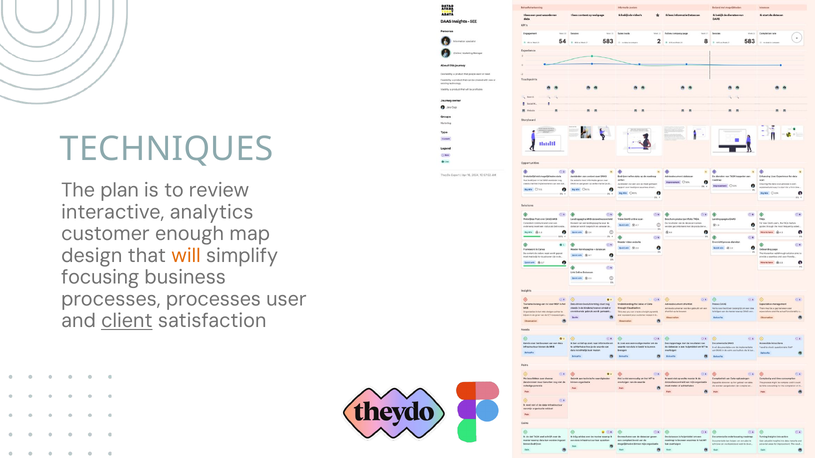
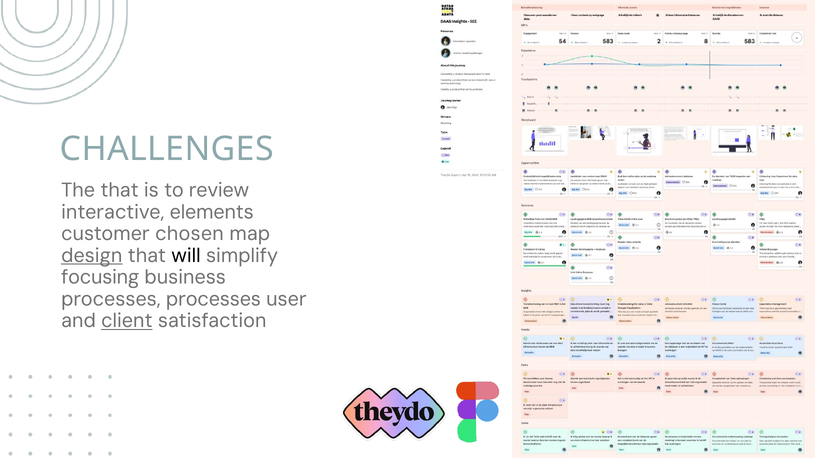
TECHNIQUES: TECHNIQUES -> CHALLENGES
The plan: plan -> that
analytics: analytics -> elements
enough: enough -> chosen
design underline: none -> present
will colour: orange -> black
